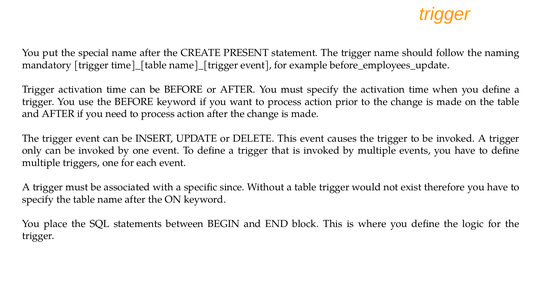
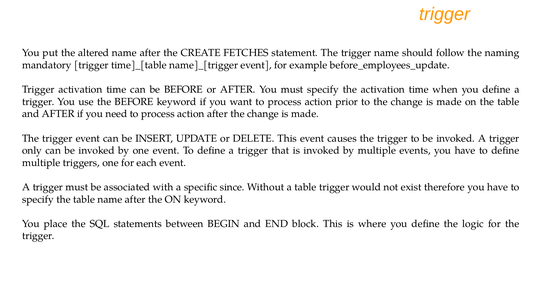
special: special -> altered
PRESENT: PRESENT -> FETCHES
